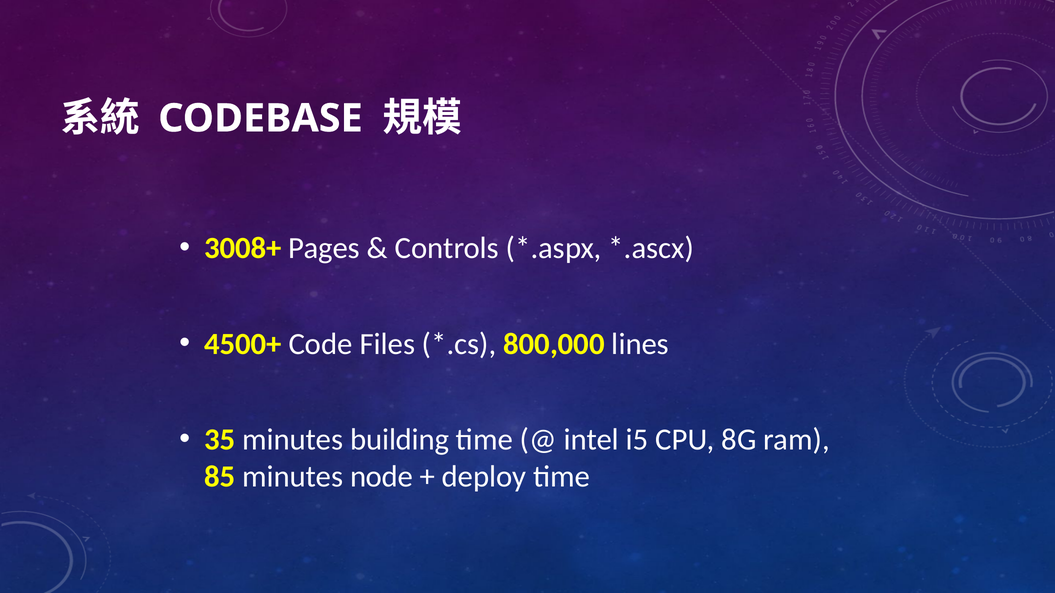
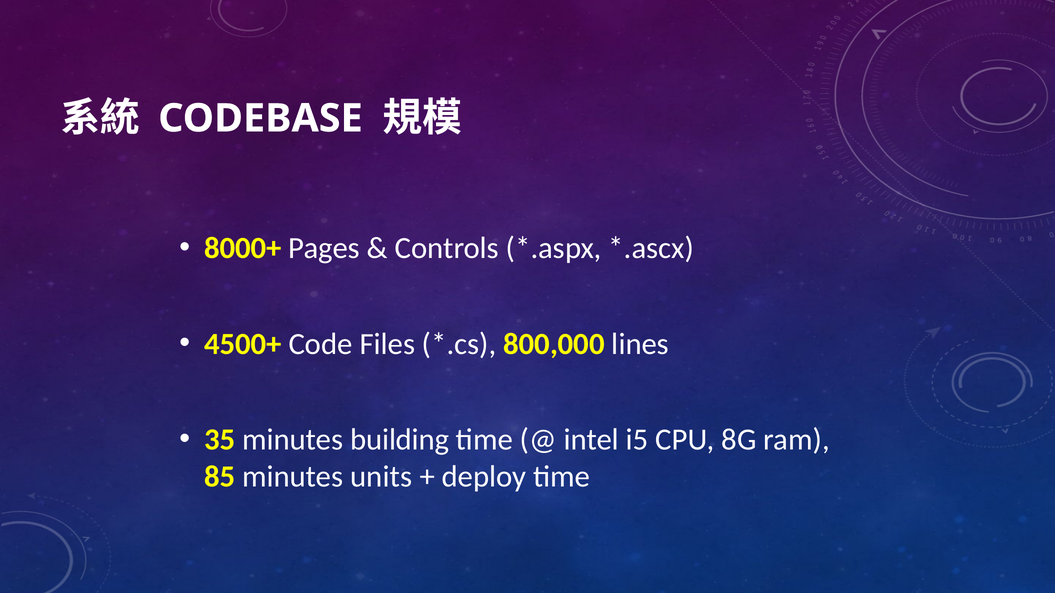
3008+: 3008+ -> 8000+
node: node -> units
